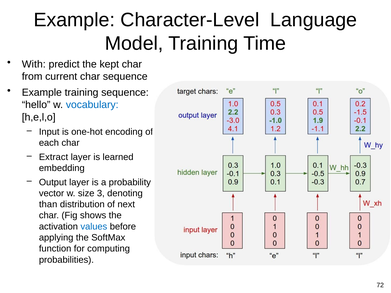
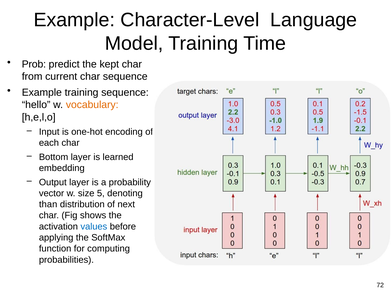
With: With -> Prob
vocabulary colour: blue -> orange
Extract: Extract -> Bottom
3: 3 -> 5
